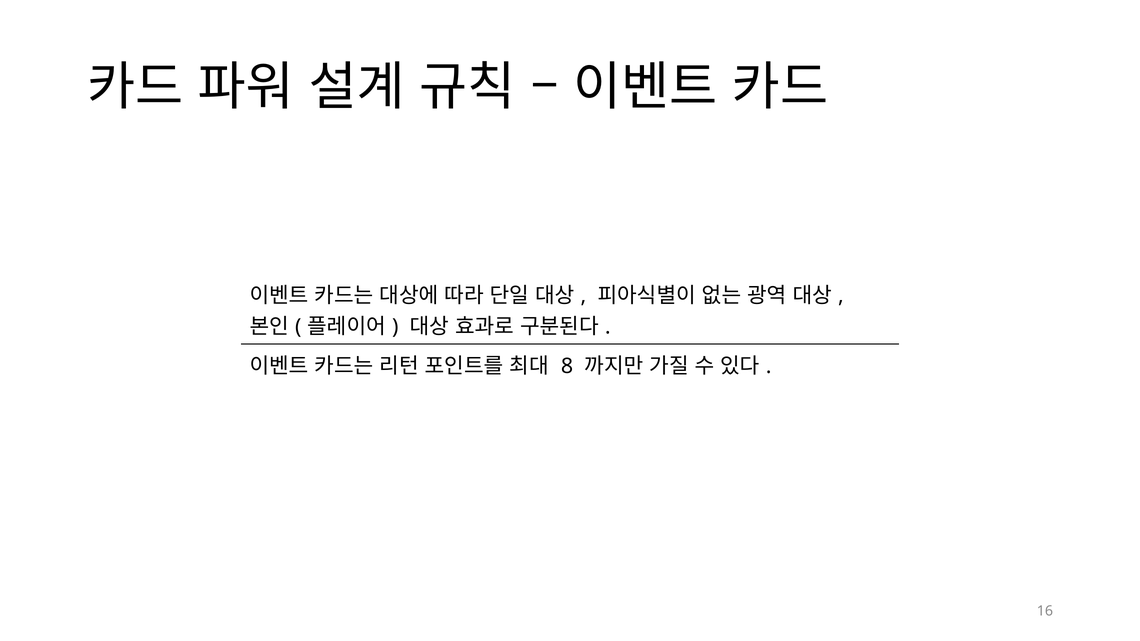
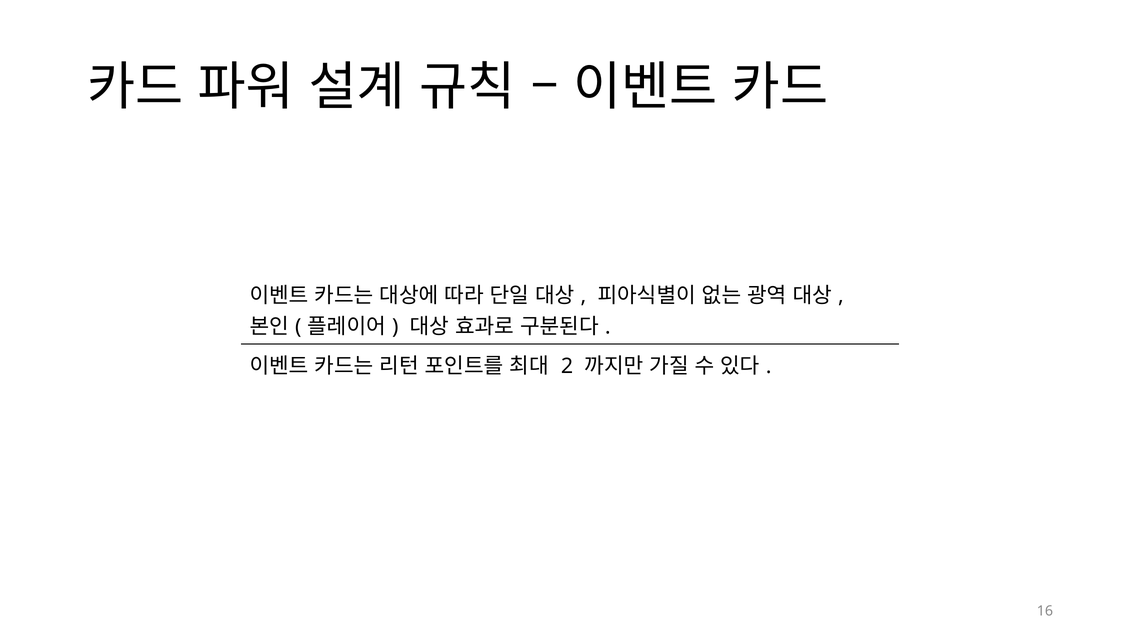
8: 8 -> 2
